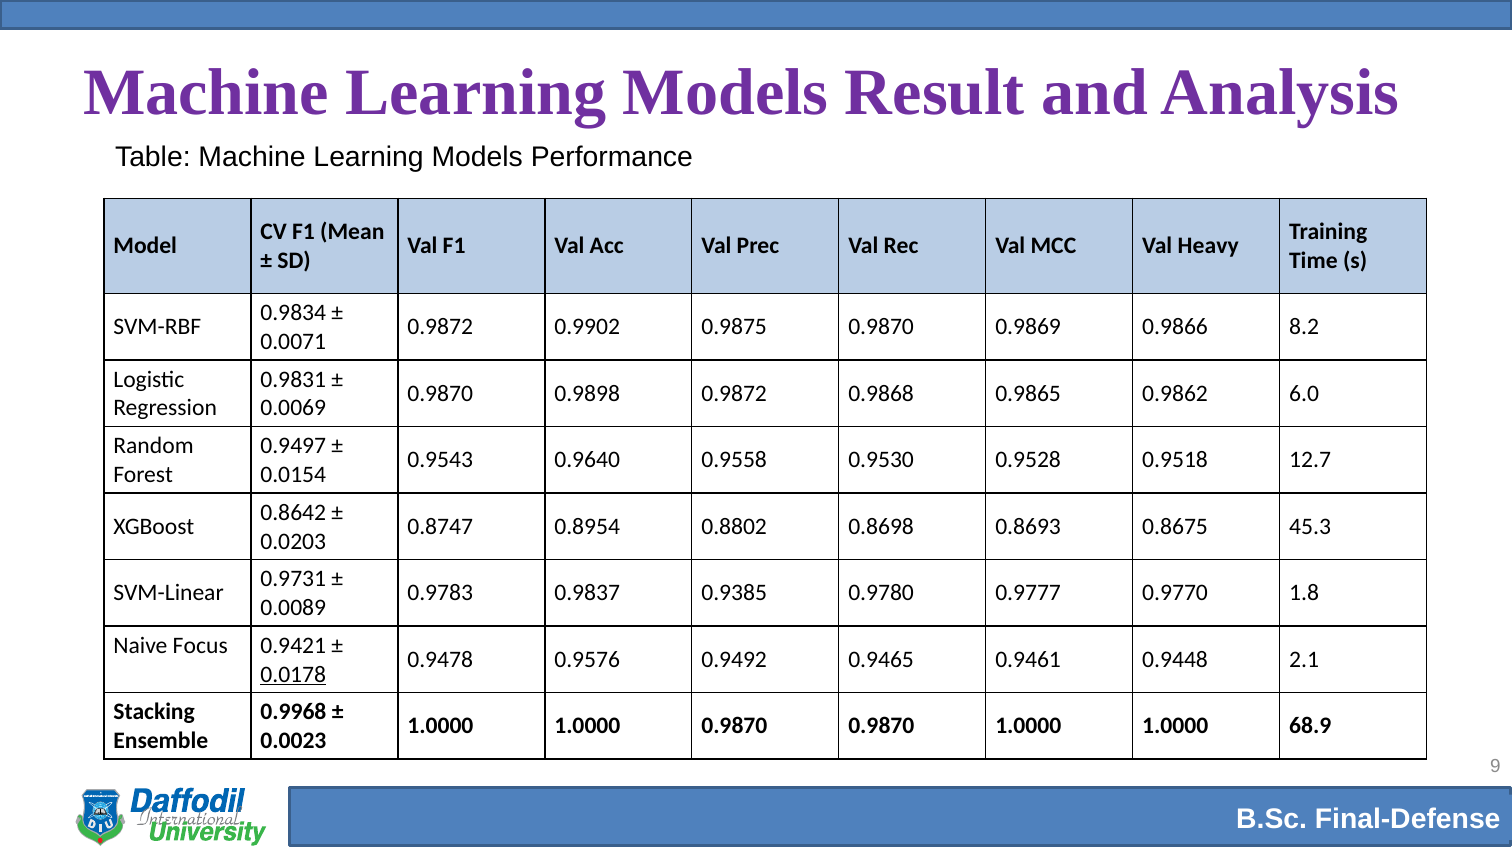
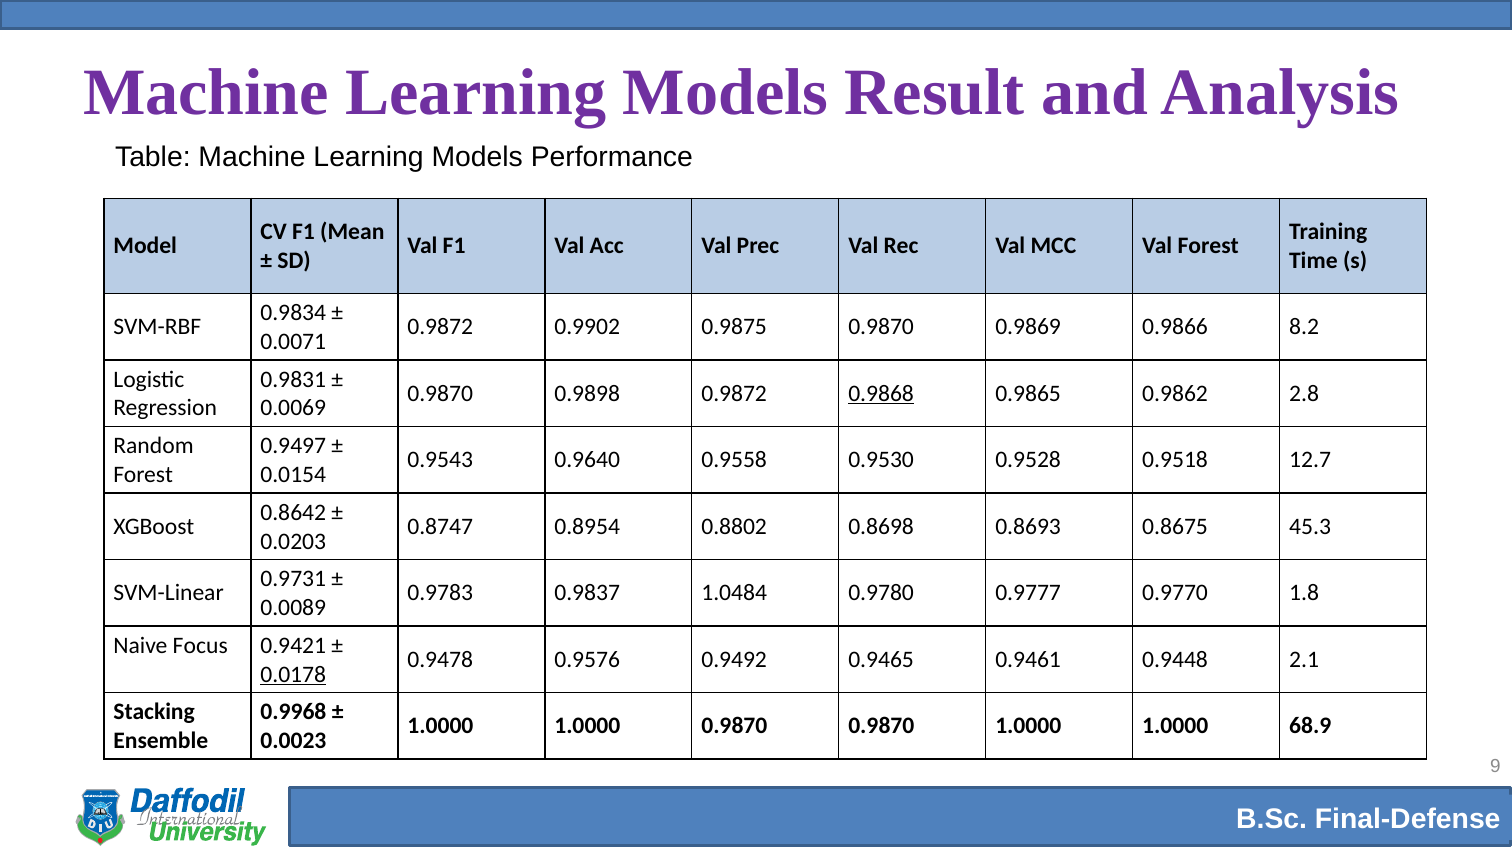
Val Heavy: Heavy -> Forest
0.9868 underline: none -> present
6.0: 6.0 -> 2.8
0.9385: 0.9385 -> 1.0484
